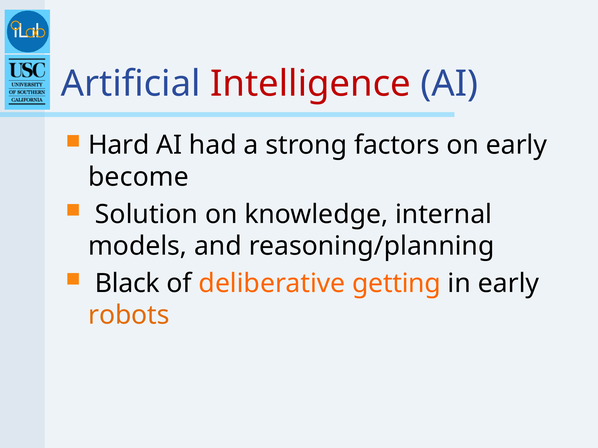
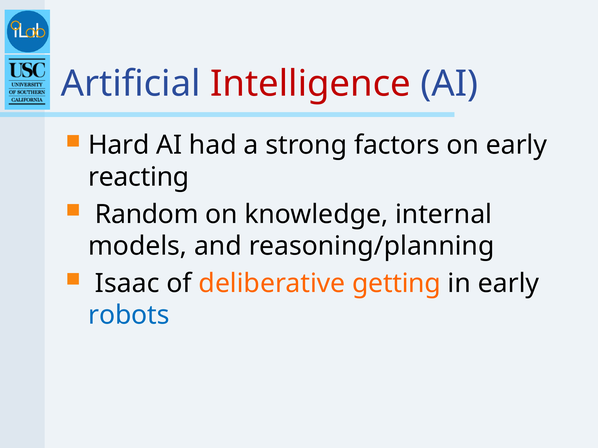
become: become -> reacting
Solution: Solution -> Random
Black: Black -> Isaac
robots colour: orange -> blue
